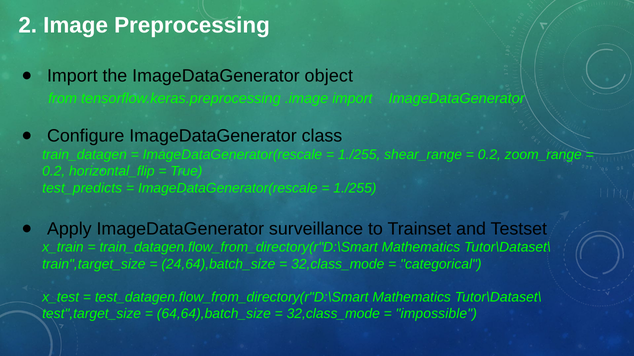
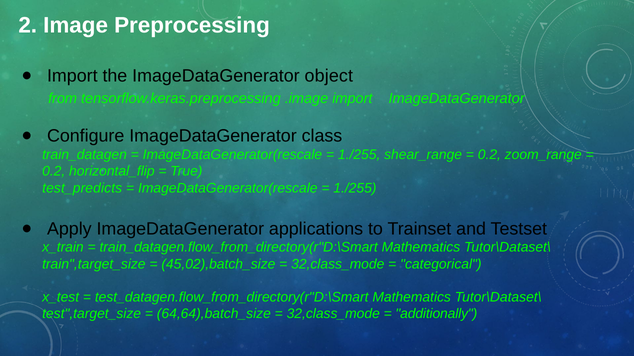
surveillance: surveillance -> applications
24,64),batch_size: 24,64),batch_size -> 45,02),batch_size
impossible: impossible -> additionally
